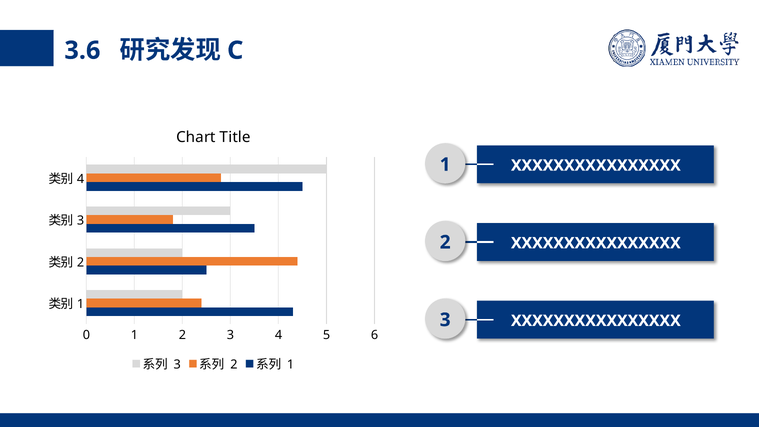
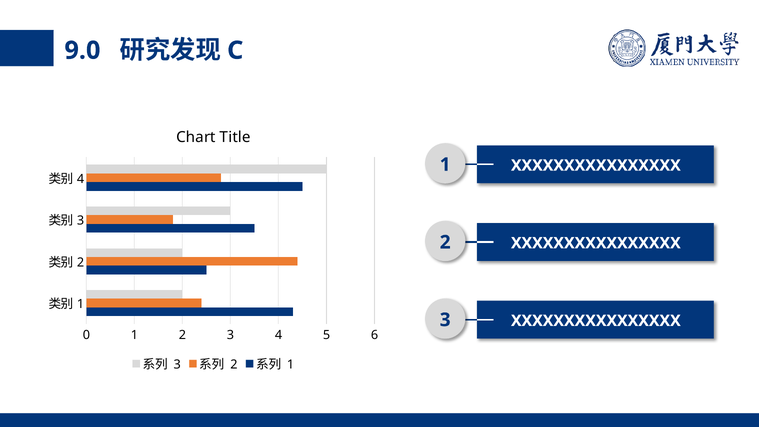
3.6: 3.6 -> 9.0
